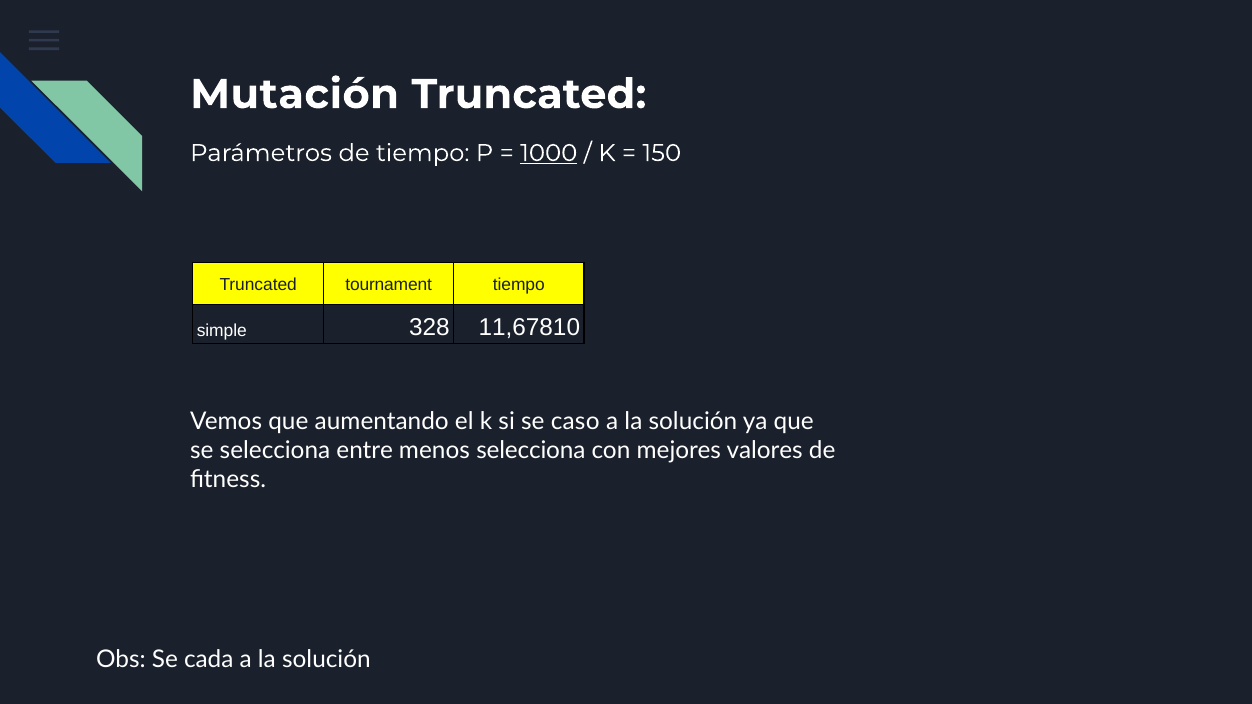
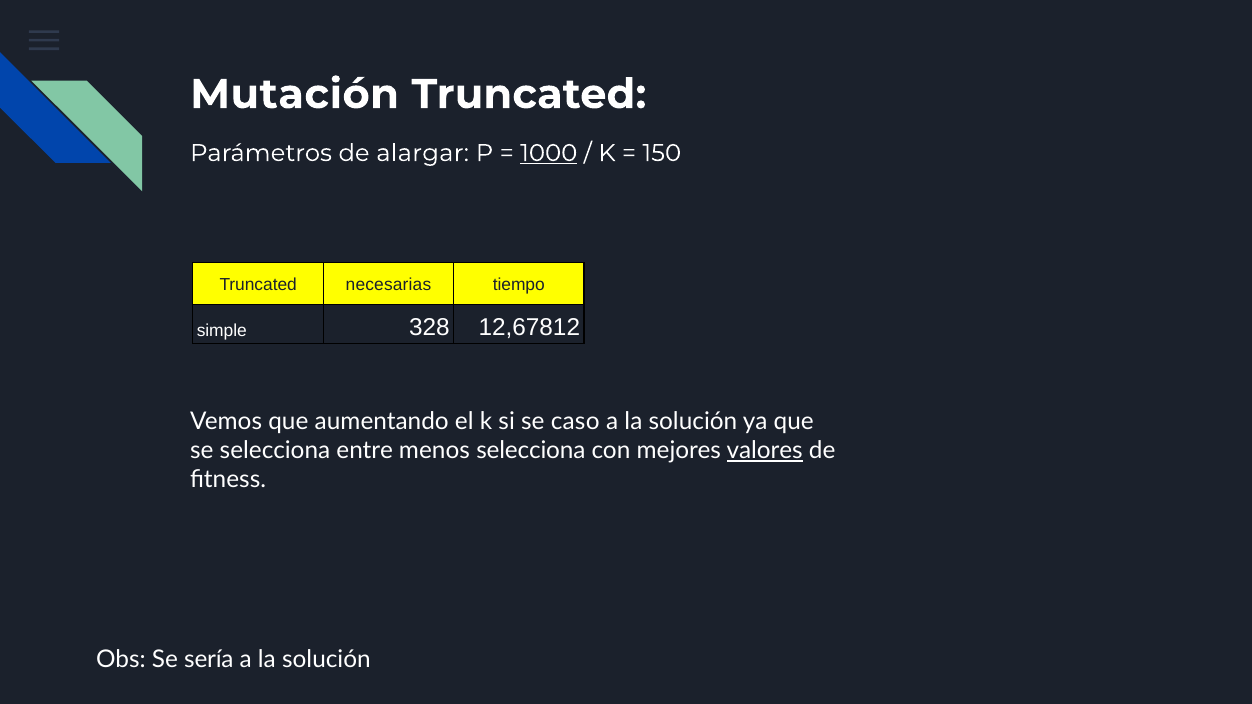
de tiempo: tiempo -> alargar
tournament: tournament -> necesarias
11,67810: 11,67810 -> 12,67812
valores underline: none -> present
cada: cada -> sería
